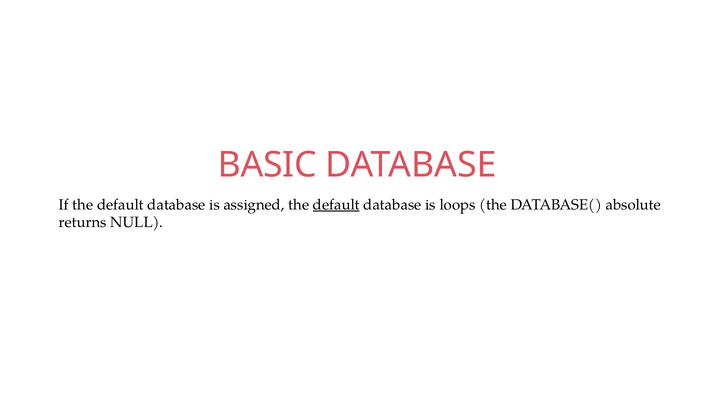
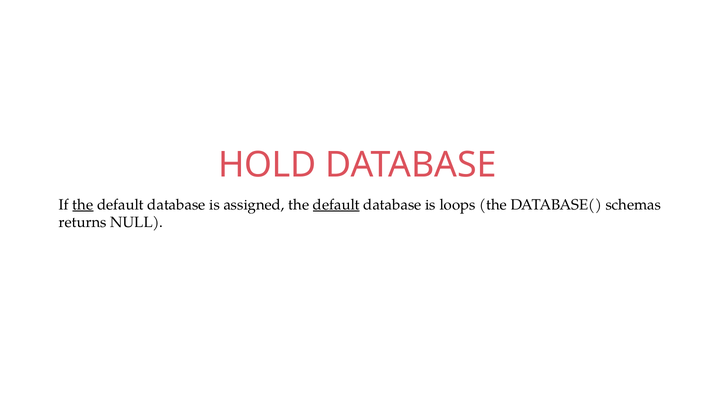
BASIC: BASIC -> HOLD
the at (83, 205) underline: none -> present
absolute: absolute -> schemas
